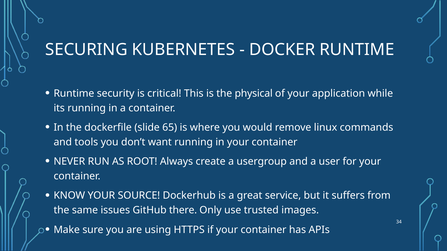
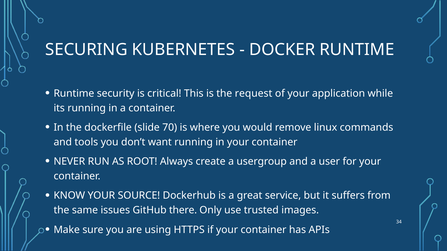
physical: physical -> request
65: 65 -> 70
